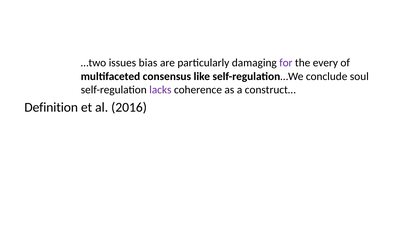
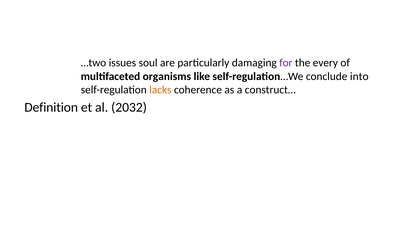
bias: bias -> soul
consensus: consensus -> organisms
soul: soul -> into
lacks colour: purple -> orange
2016: 2016 -> 2032
